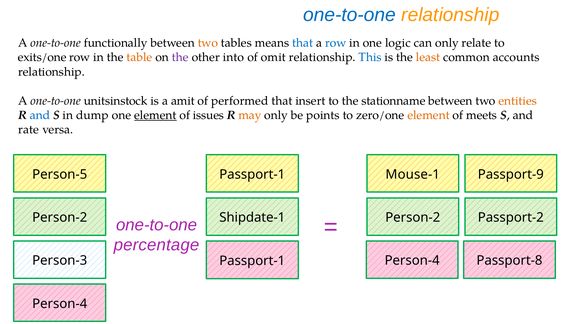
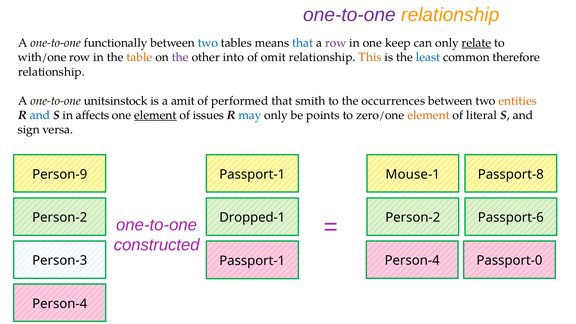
one-to-one at (350, 15) colour: blue -> purple
two at (208, 43) colour: orange -> blue
row at (336, 43) colour: blue -> purple
logic: logic -> keep
relate underline: none -> present
exits/one: exits/one -> with/one
This colour: blue -> orange
least colour: orange -> blue
accounts: accounts -> therefore
insert: insert -> smith
stationname: stationname -> occurrences
dump: dump -> affects
may colour: orange -> blue
meets: meets -> literal
rate: rate -> sign
Person-5: Person-5 -> Person-9
Passport-9: Passport-9 -> Passport-8
Shipdate-1: Shipdate-1 -> Dropped-1
Passport-2: Passport-2 -> Passport-6
percentage: percentage -> constructed
Passport-8: Passport-8 -> Passport-0
